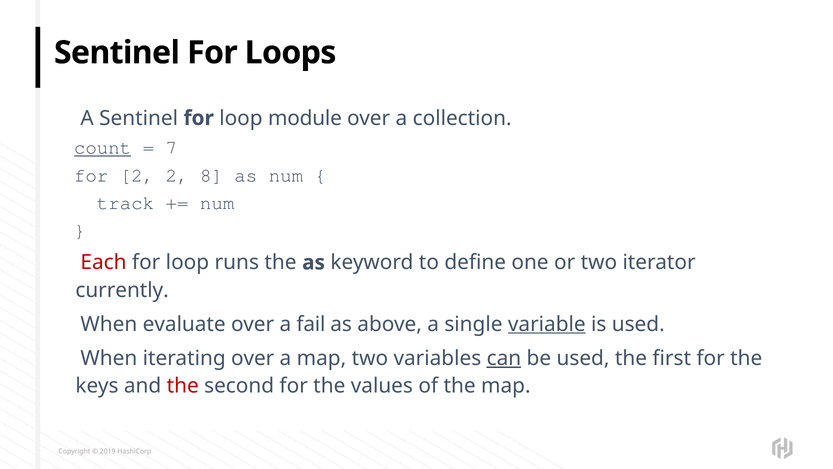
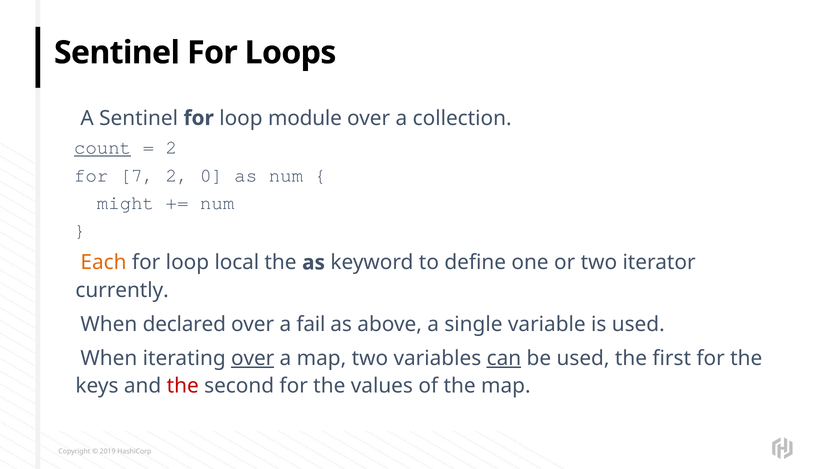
7 at (171, 148): 7 -> 2
for 2: 2 -> 7
8: 8 -> 0
track: track -> might
Each colour: red -> orange
runs: runs -> local
evaluate: evaluate -> declared
variable underline: present -> none
over at (253, 358) underline: none -> present
